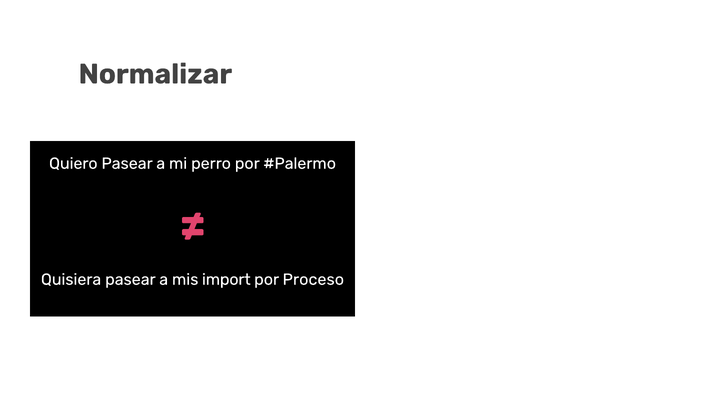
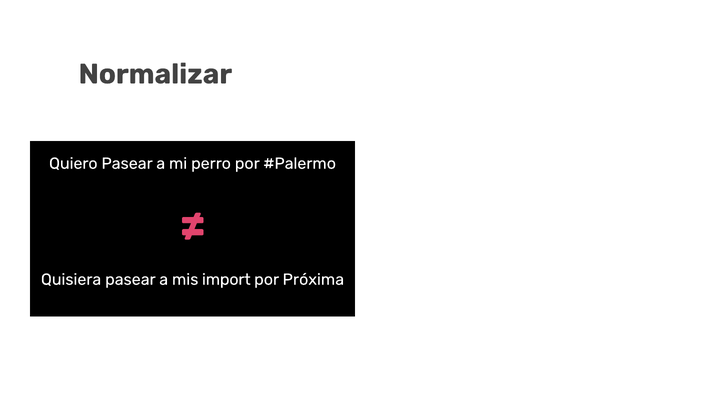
Proceso: Proceso -> Próxima
